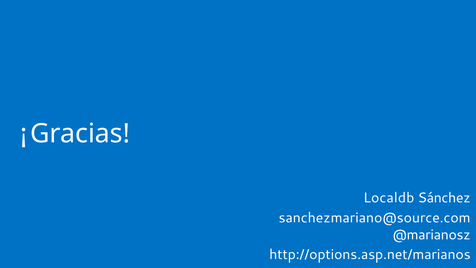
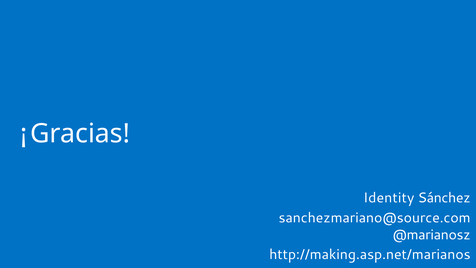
Localdb: Localdb -> Identity
http://options.asp.net/marianos: http://options.asp.net/marianos -> http://making.asp.net/marianos
